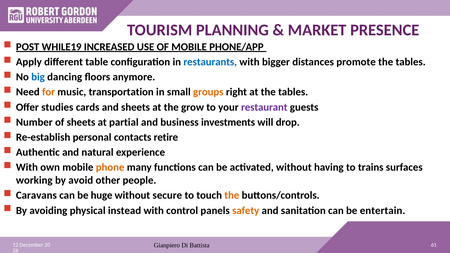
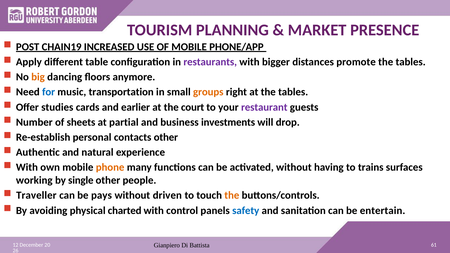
WHILE19: WHILE19 -> CHAIN19
restaurants colour: blue -> purple
big colour: blue -> orange
for colour: orange -> blue
and sheets: sheets -> earlier
grow: grow -> court
contacts retire: retire -> other
avoid: avoid -> single
Caravans: Caravans -> Traveller
huge: huge -> pays
secure: secure -> driven
instead: instead -> charted
safety colour: orange -> blue
